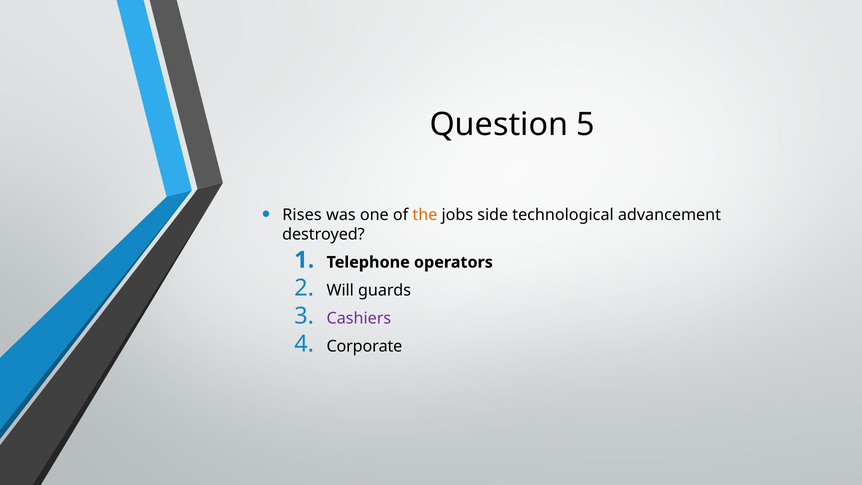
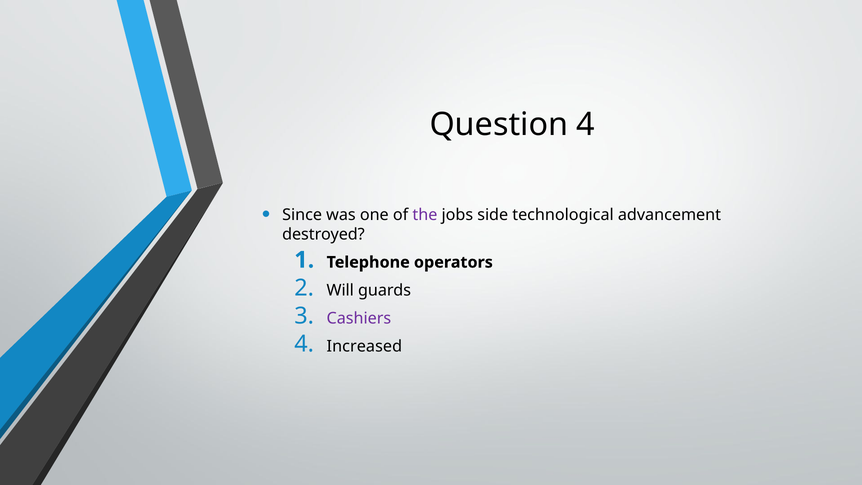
Question 5: 5 -> 4
Rises: Rises -> Since
the colour: orange -> purple
Corporate: Corporate -> Increased
